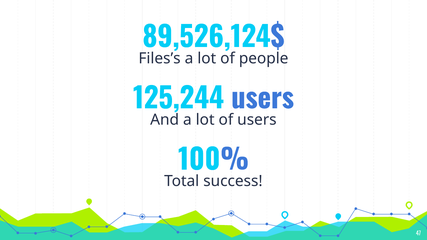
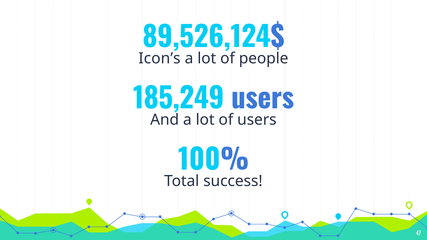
Files’s: Files’s -> Icon’s
125,244: 125,244 -> 185,249
